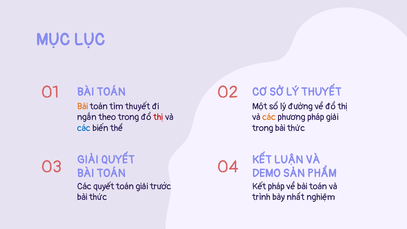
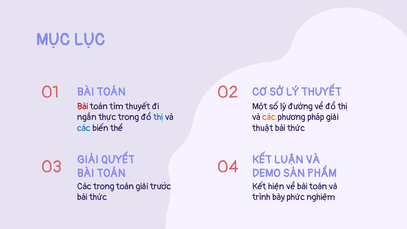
Bài at (83, 106) colour: orange -> red
theo: theo -> thực
thị at (158, 117) colour: red -> blue
trong at (263, 128): trong -> thuật
Các quyết: quyết -> trong
Kết pháp: pháp -> hiện
nhất: nhất -> phức
